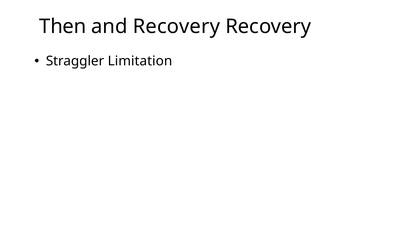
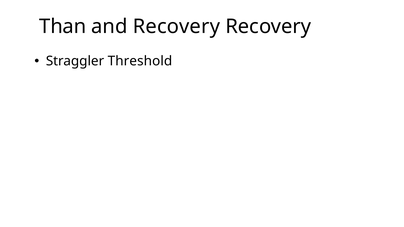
Then: Then -> Than
Limitation: Limitation -> Threshold
